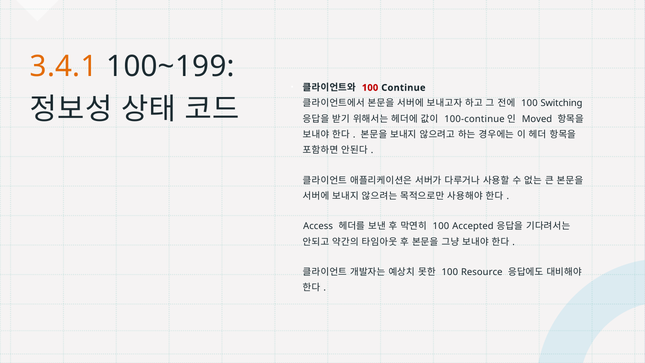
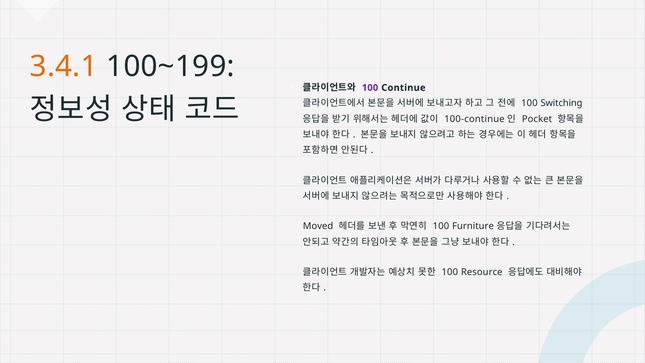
100 at (370, 88) colour: red -> purple
Moved: Moved -> Pocket
Access: Access -> Moved
Accepted: Accepted -> Furniture
